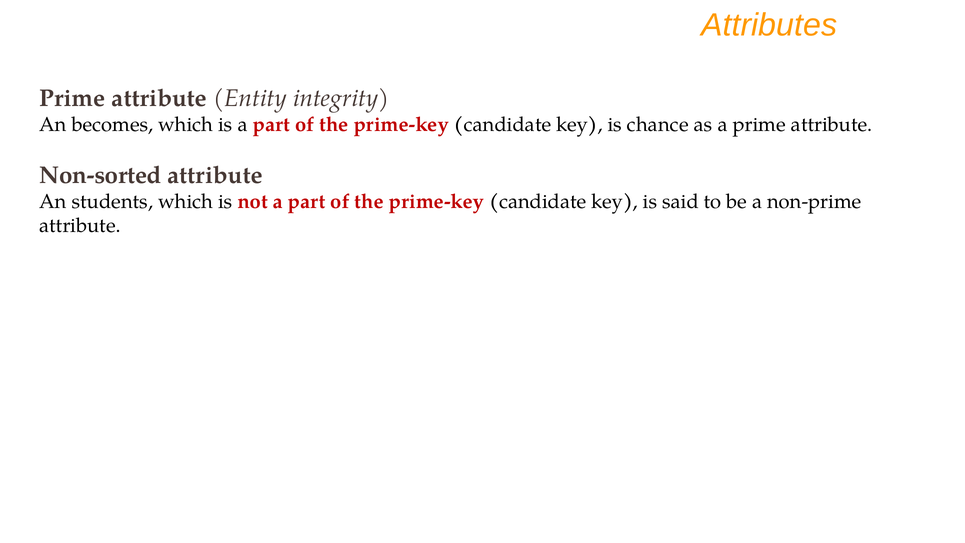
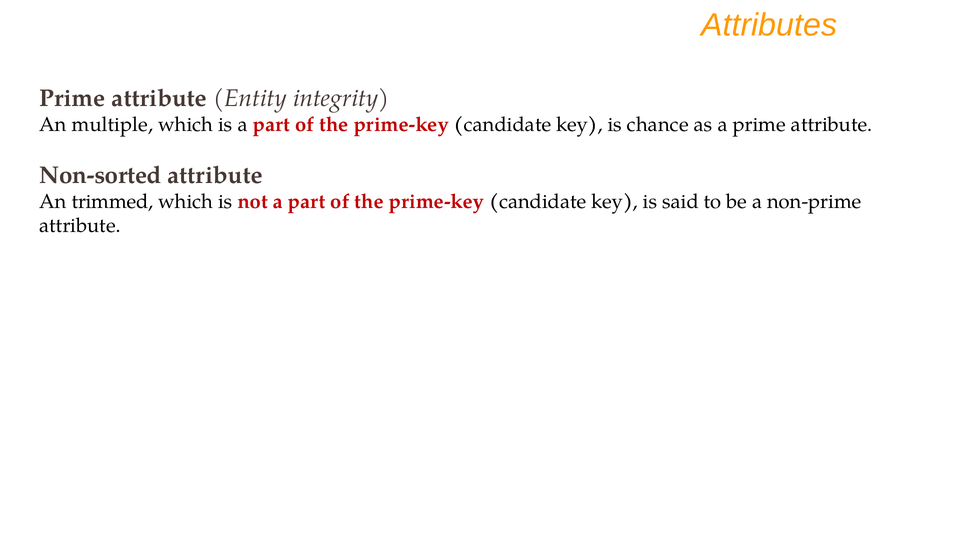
becomes: becomes -> multiple
students: students -> trimmed
